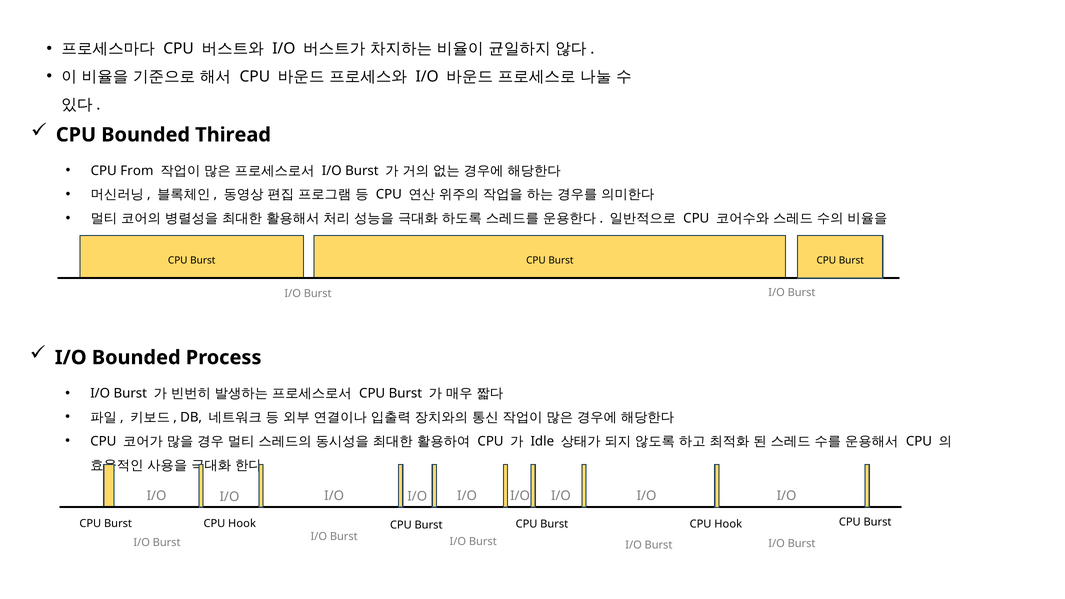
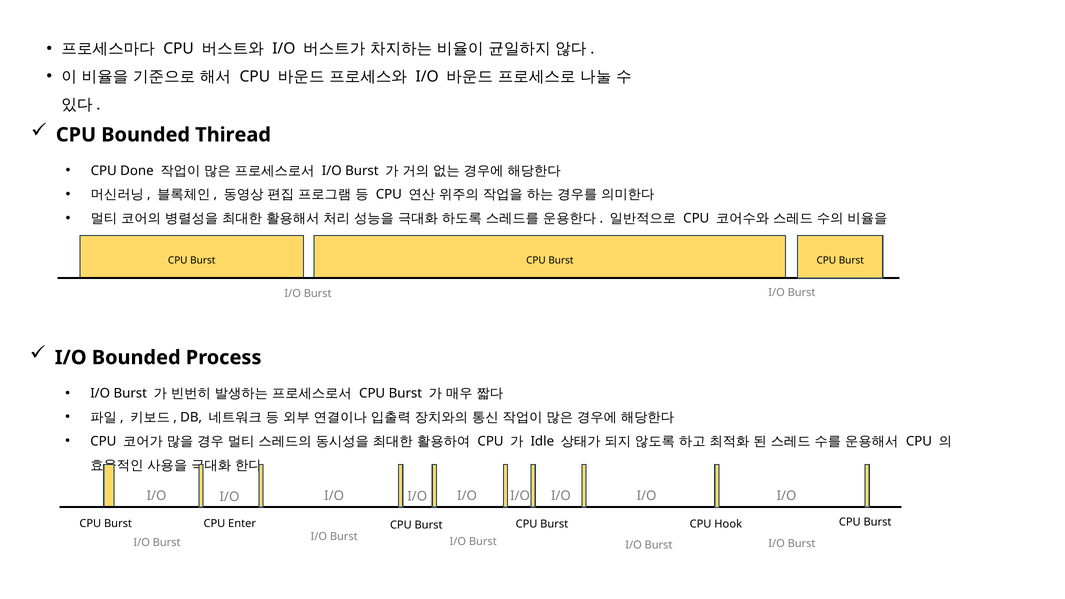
From: From -> Done
Hook at (242, 523): Hook -> Enter
